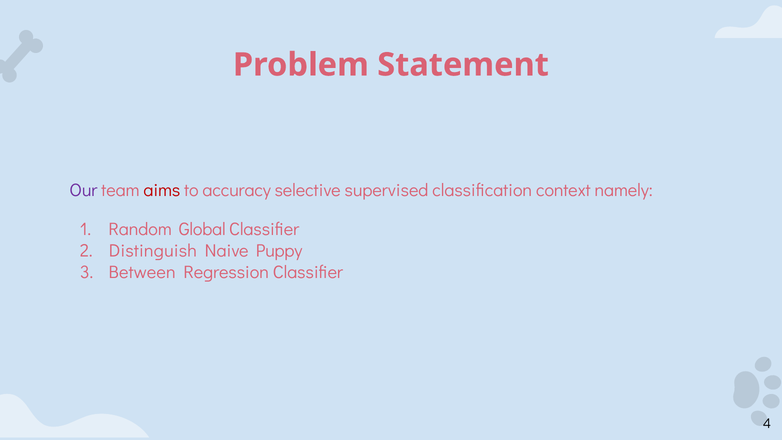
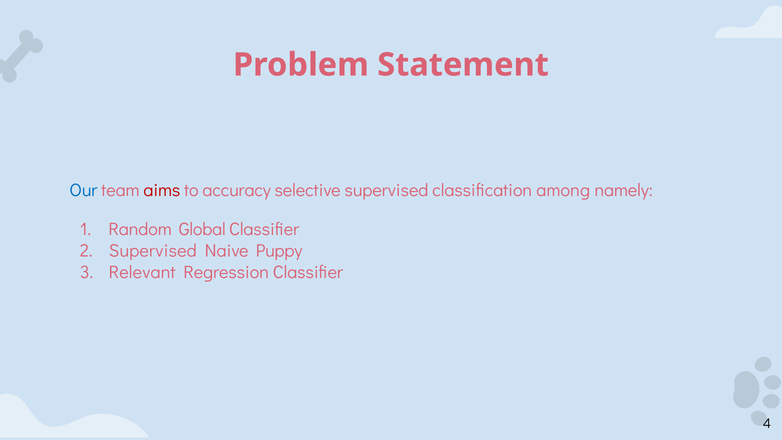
Our colour: purple -> blue
context: context -> among
Distinguish at (153, 251): Distinguish -> Supervised
Between: Between -> Relevant
